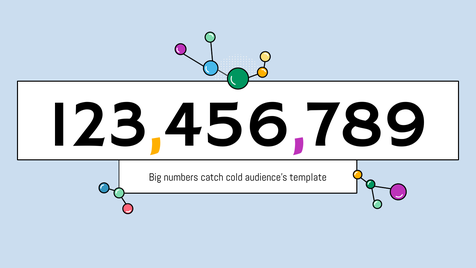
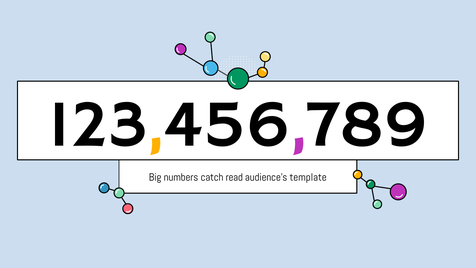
cold: cold -> read
